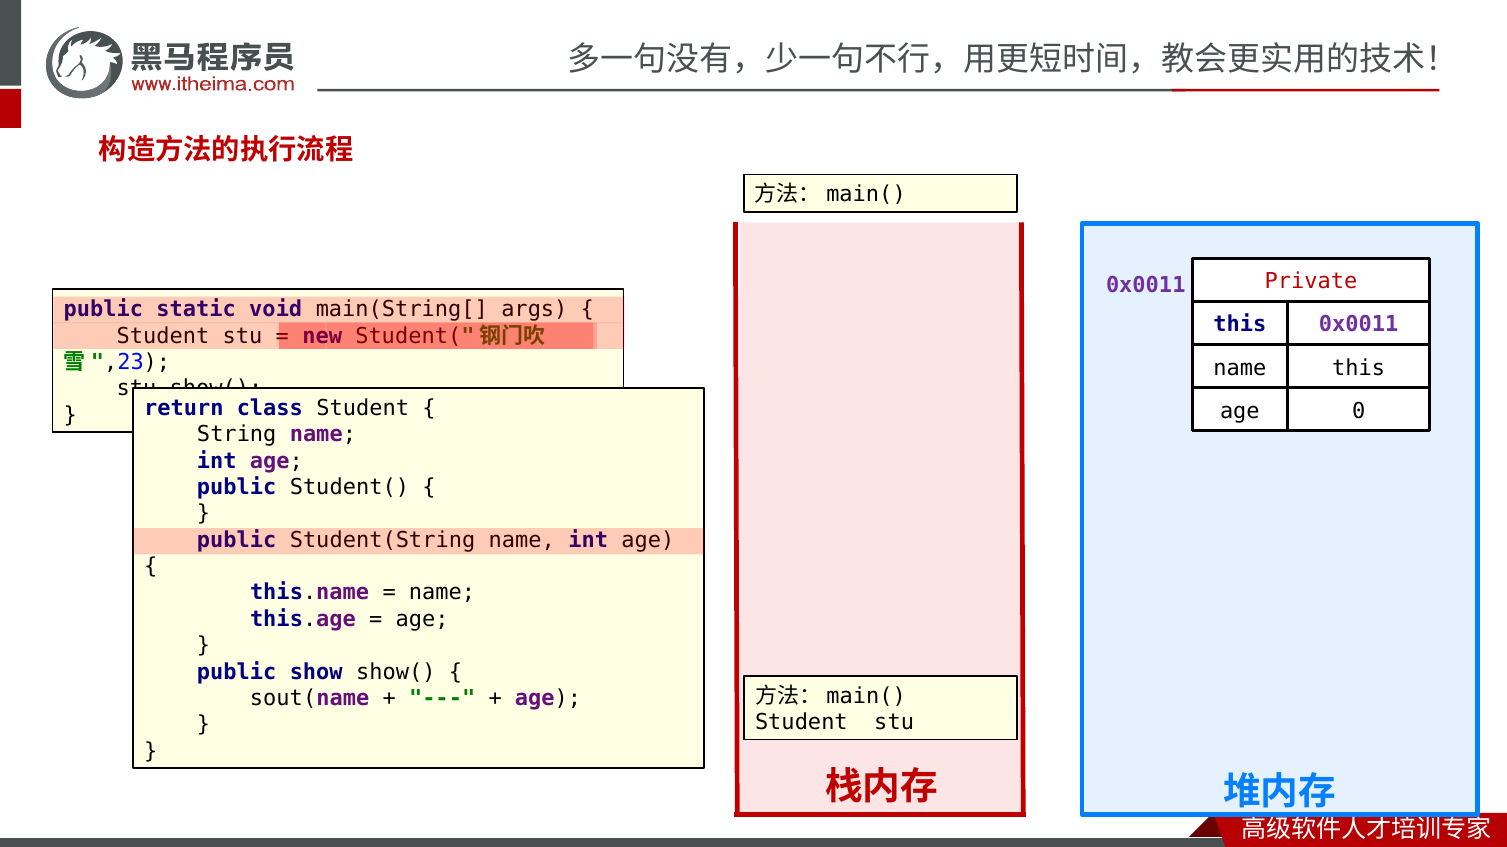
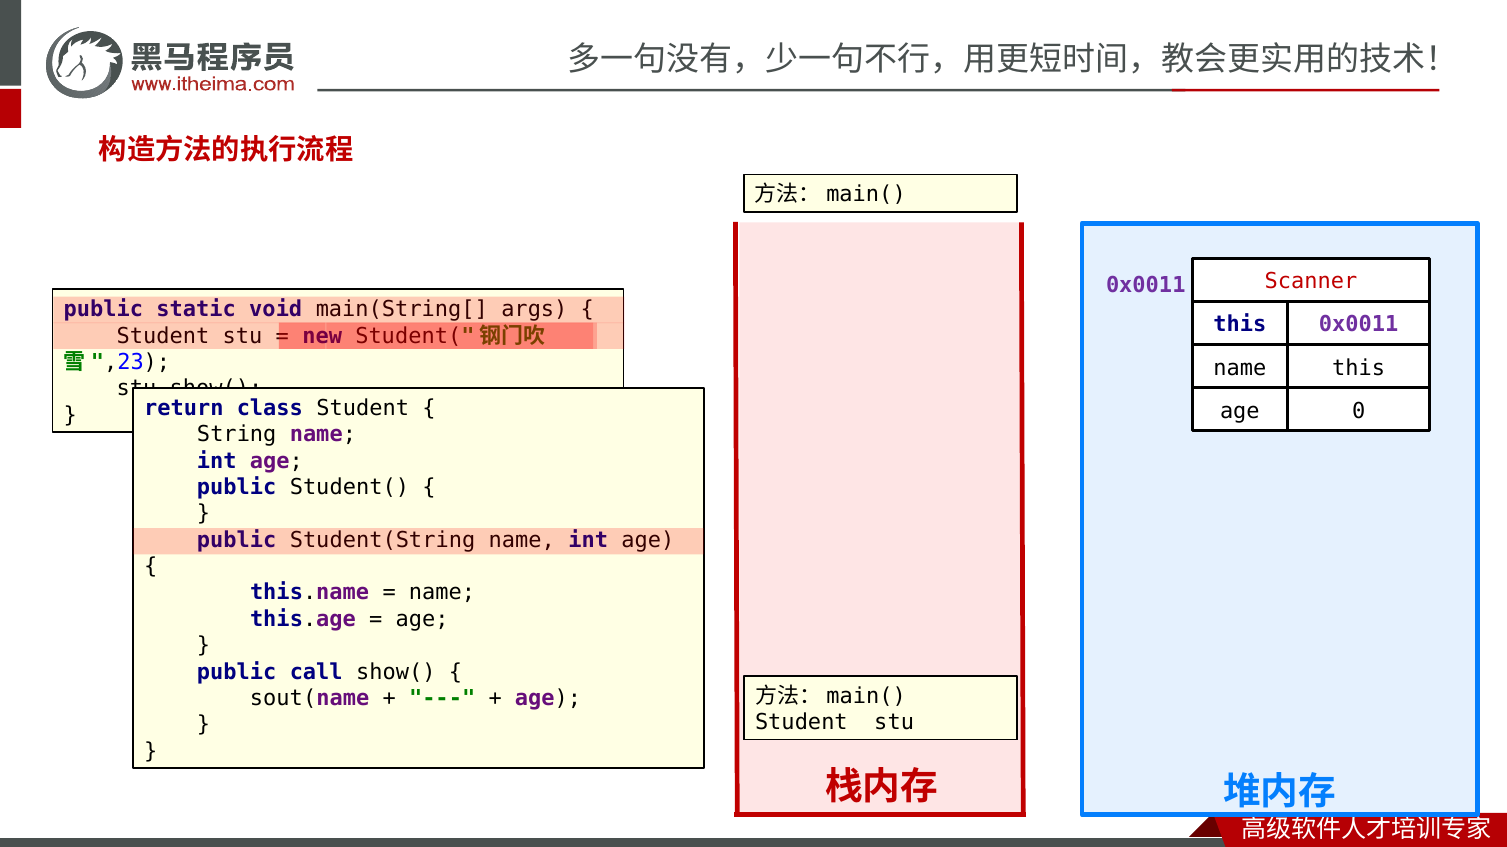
Private: Private -> Scanner
show: show -> call
